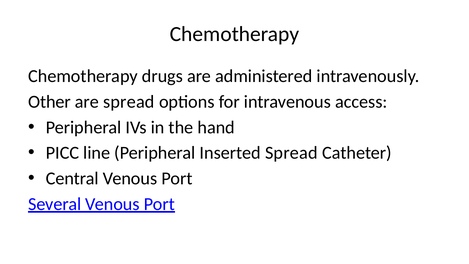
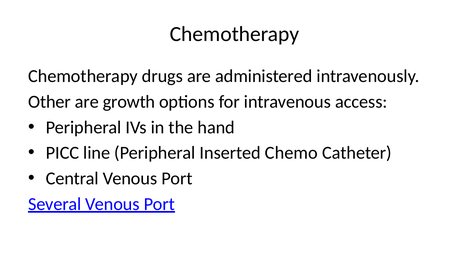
are spread: spread -> growth
Inserted Spread: Spread -> Chemo
